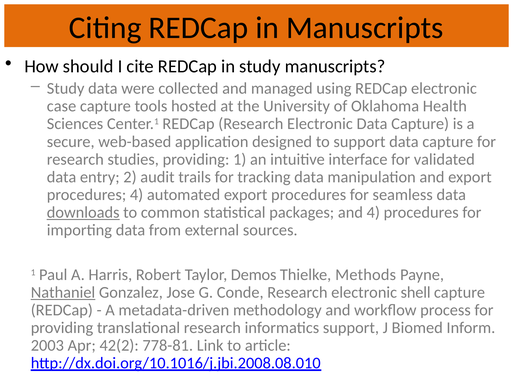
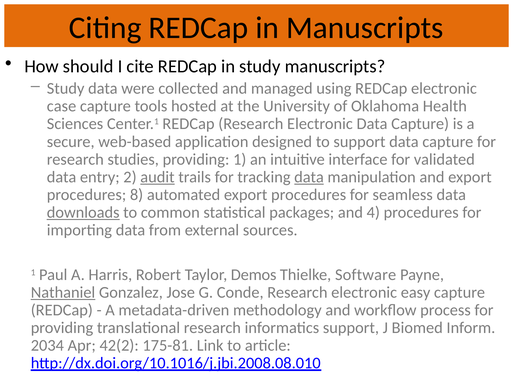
audit underline: none -> present
data at (309, 177) underline: none -> present
procedures 4: 4 -> 8
Methods: Methods -> Software
shell: shell -> easy
2003: 2003 -> 2034
778-81: 778-81 -> 175-81
